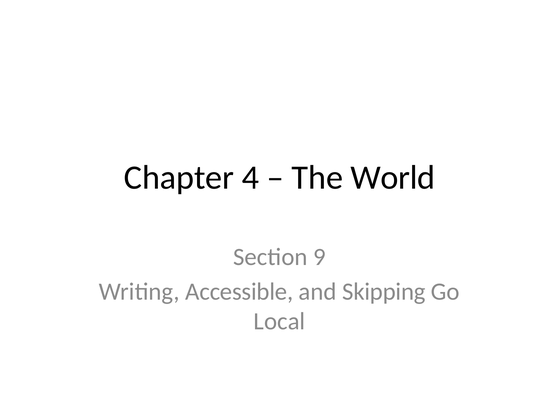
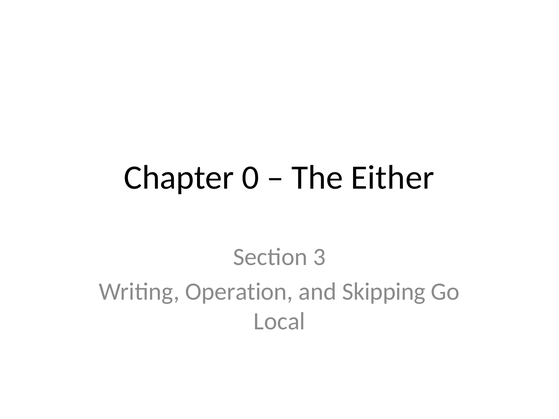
4: 4 -> 0
World: World -> Either
9: 9 -> 3
Accessible: Accessible -> Operation
